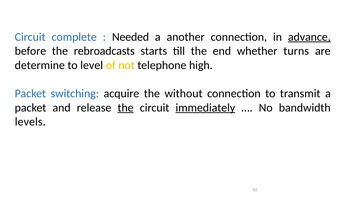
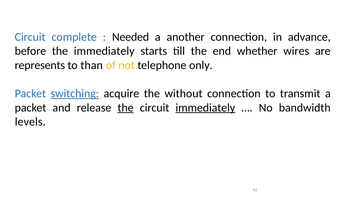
advance underline: present -> none
the rebroadcasts: rebroadcasts -> immediately
turns: turns -> wires
determine: determine -> represents
level: level -> than
high: high -> only
switching underline: none -> present
